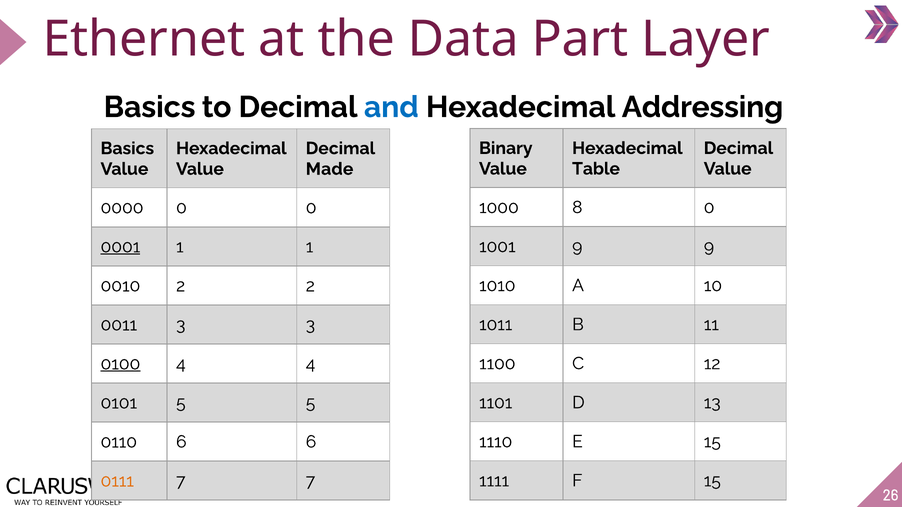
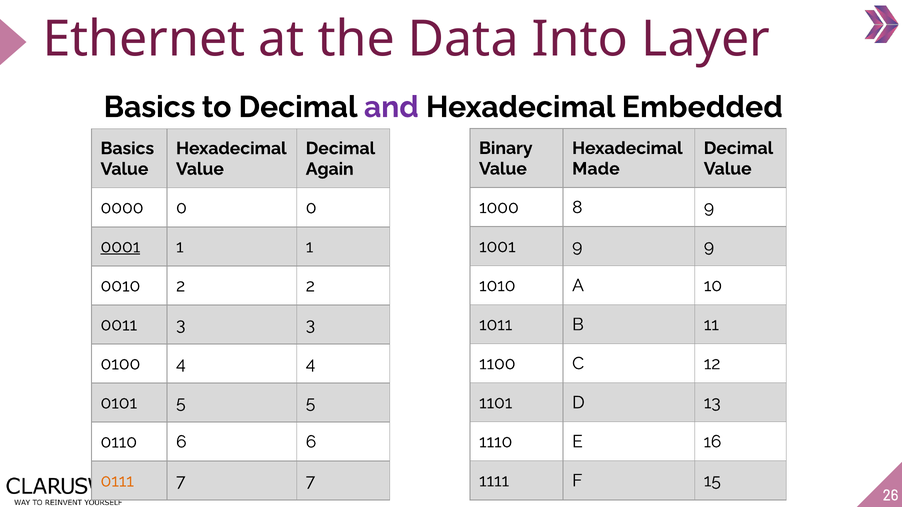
Part: Part -> Into
and colour: blue -> purple
Addressing: Addressing -> Embedded
Table: Table -> Made
Made: Made -> Again
8 0: 0 -> 9
0100 underline: present -> none
E 15: 15 -> 16
